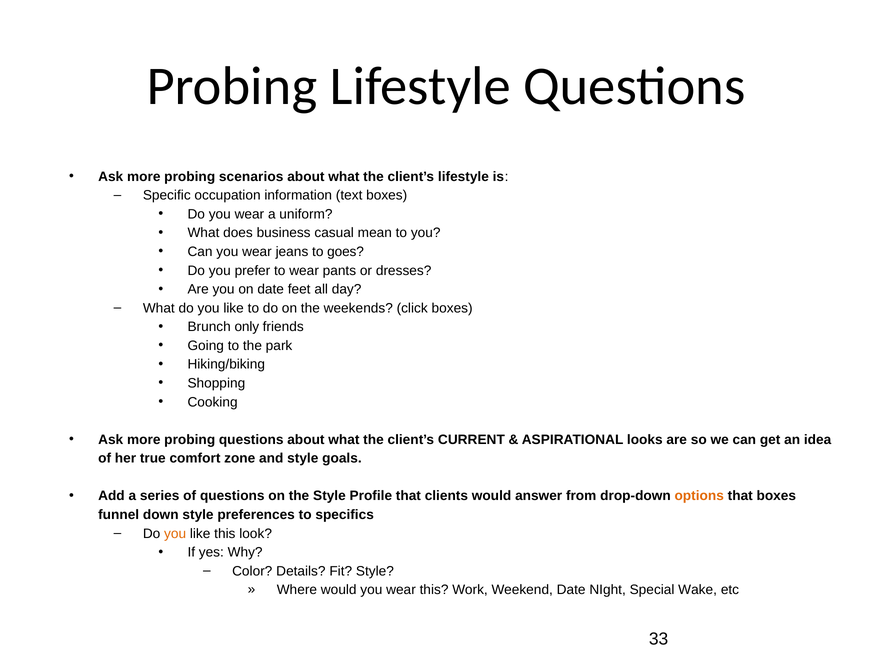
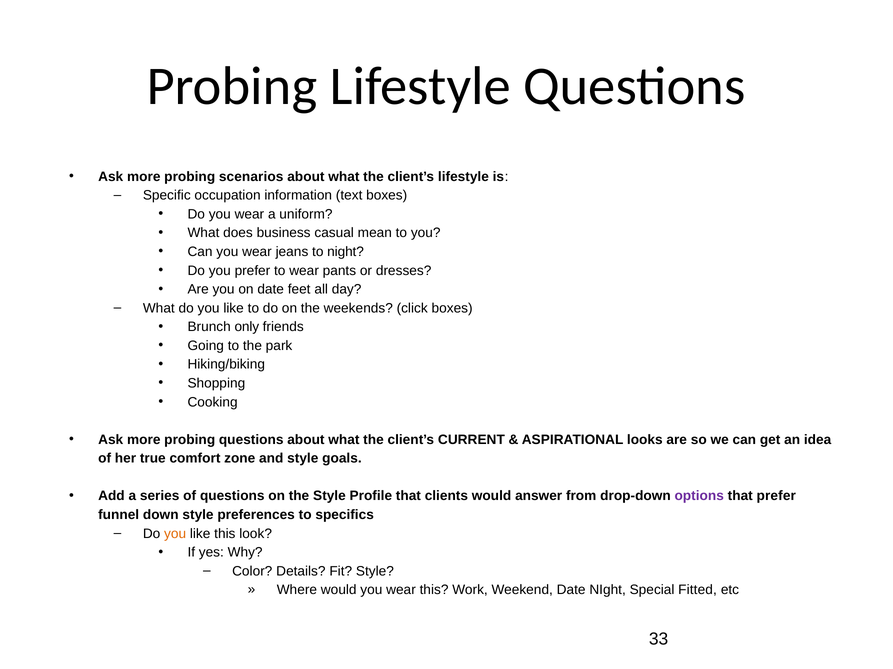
to goes: goes -> night
options colour: orange -> purple
that boxes: boxes -> prefer
Wake: Wake -> Fitted
